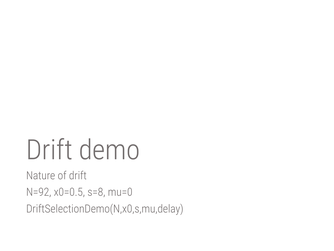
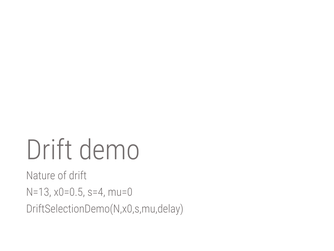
N=92: N=92 -> N=13
s=8: s=8 -> s=4
